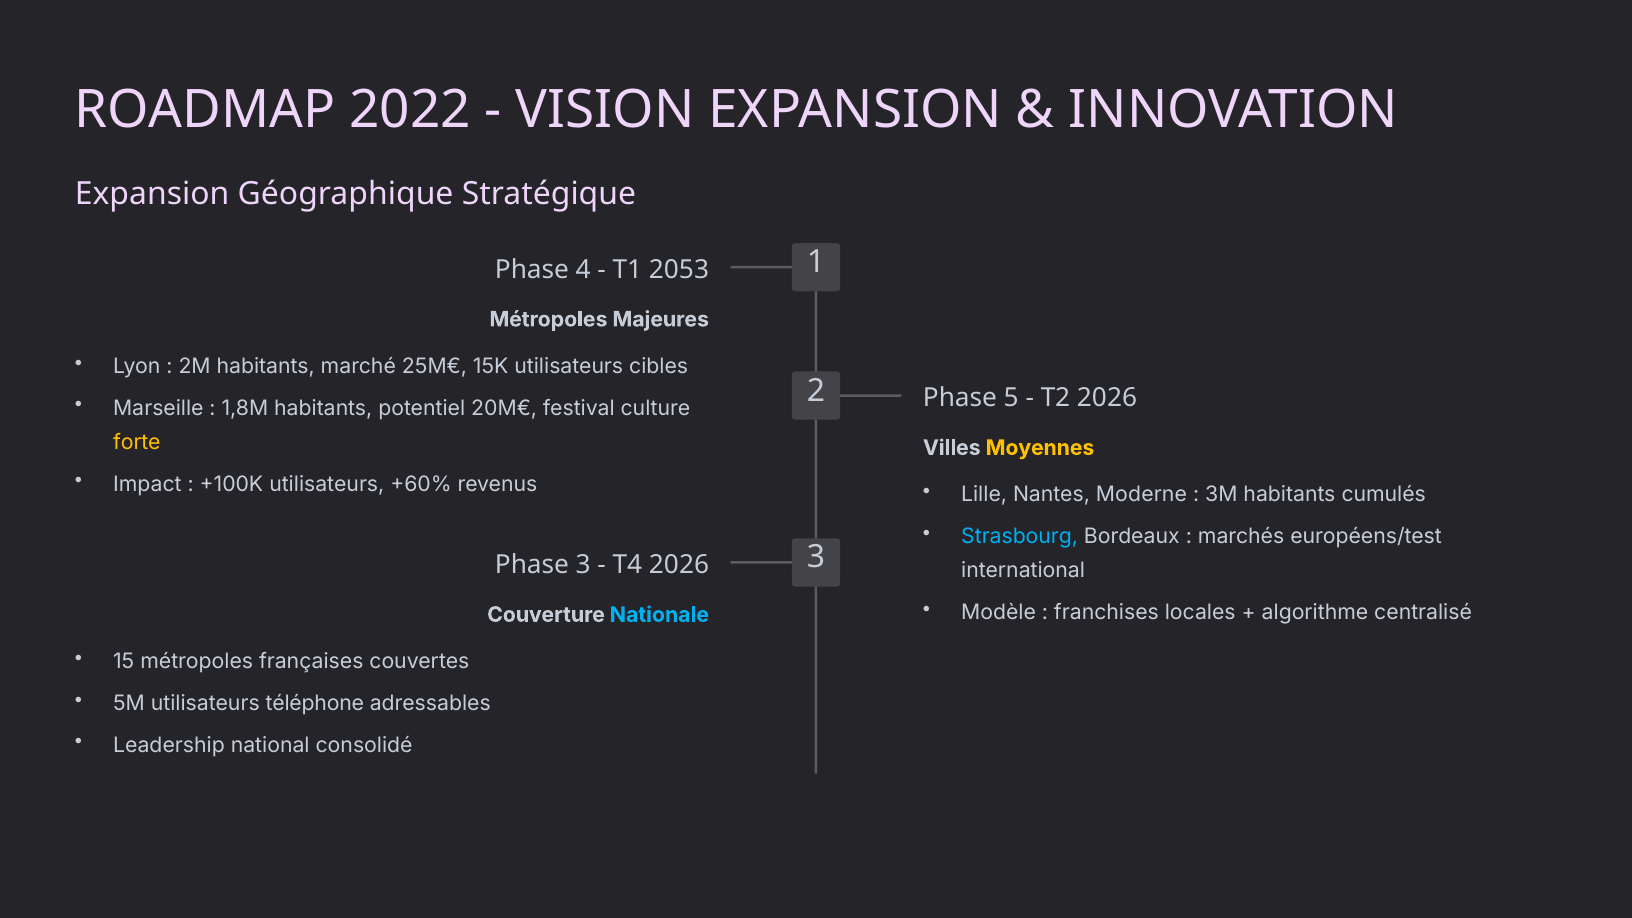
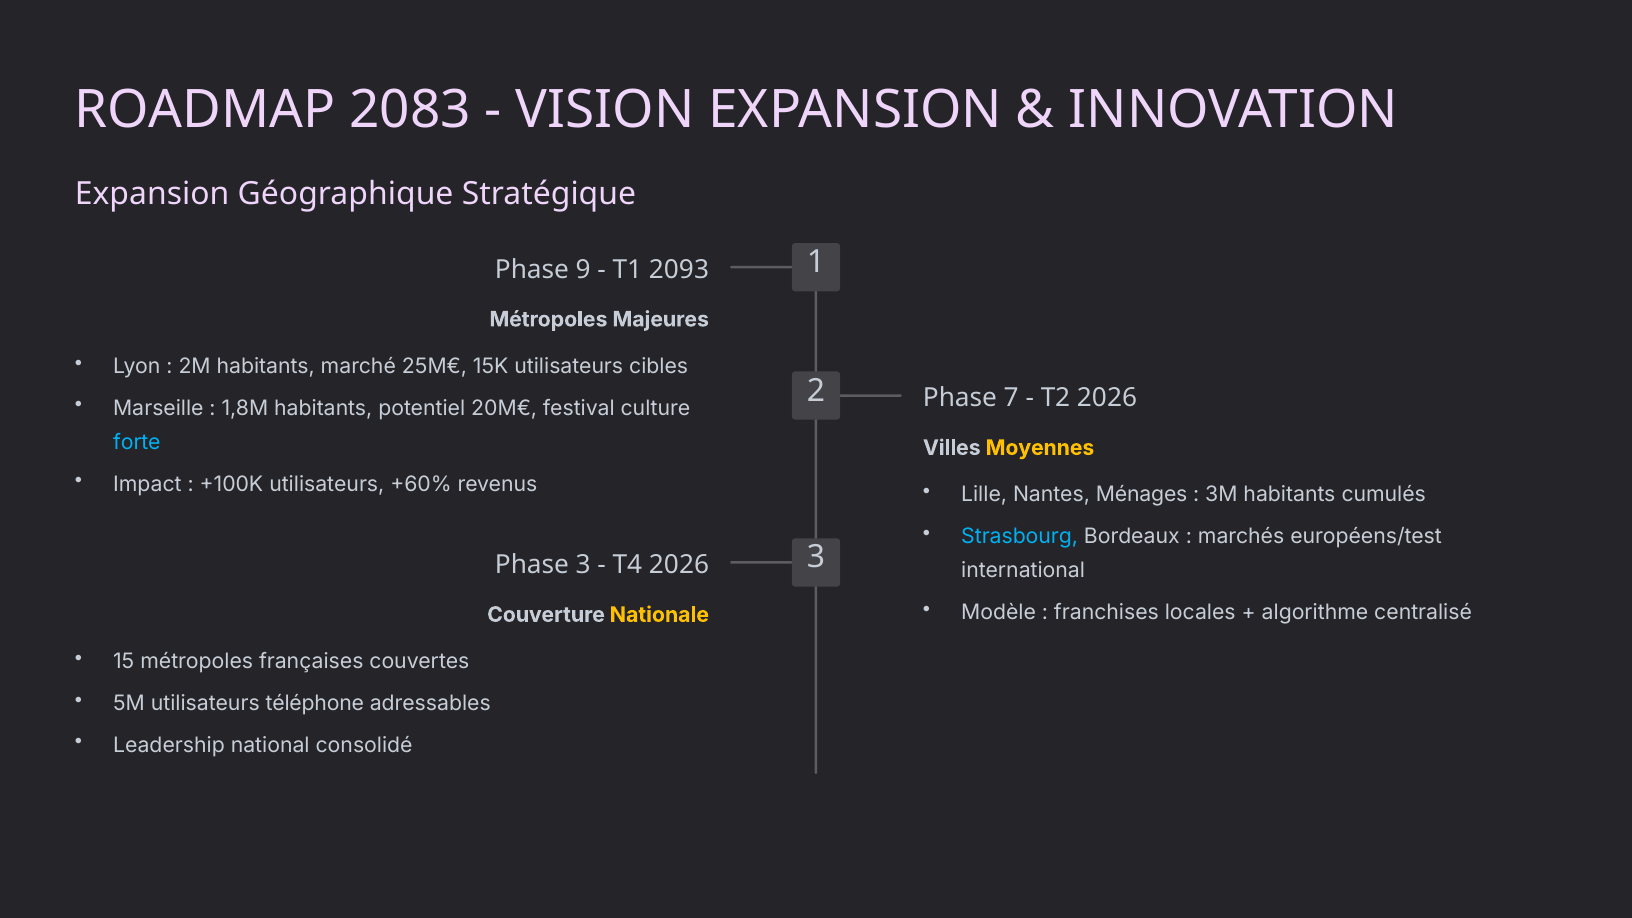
2022: 2022 -> 2083
4: 4 -> 9
2053: 2053 -> 2093
5: 5 -> 7
forte colour: yellow -> light blue
Moderne: Moderne -> Ménages
Nationale colour: light blue -> yellow
